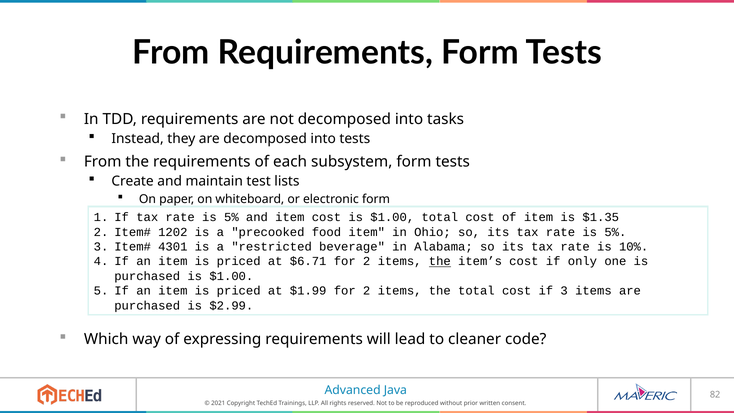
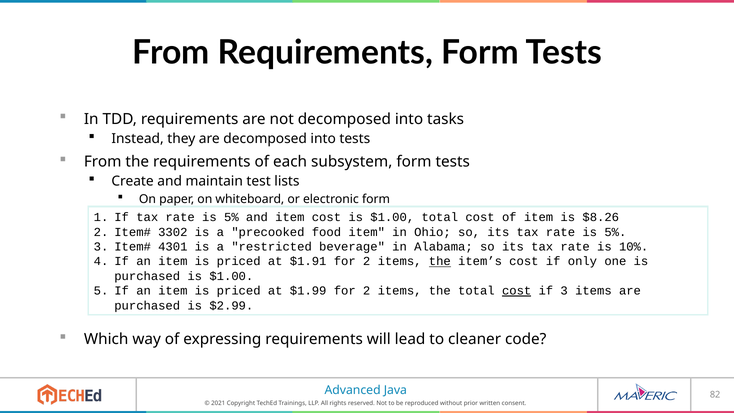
$1.35: $1.35 -> $8.26
1202: 1202 -> 3302
$6.71: $6.71 -> $1.91
cost at (517, 291) underline: none -> present
